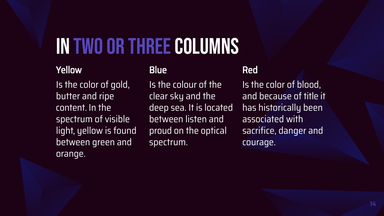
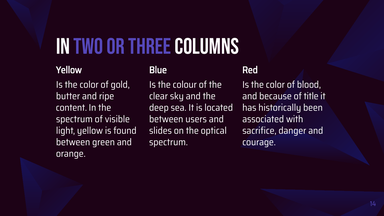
listen: listen -> users
proud: proud -> slides
